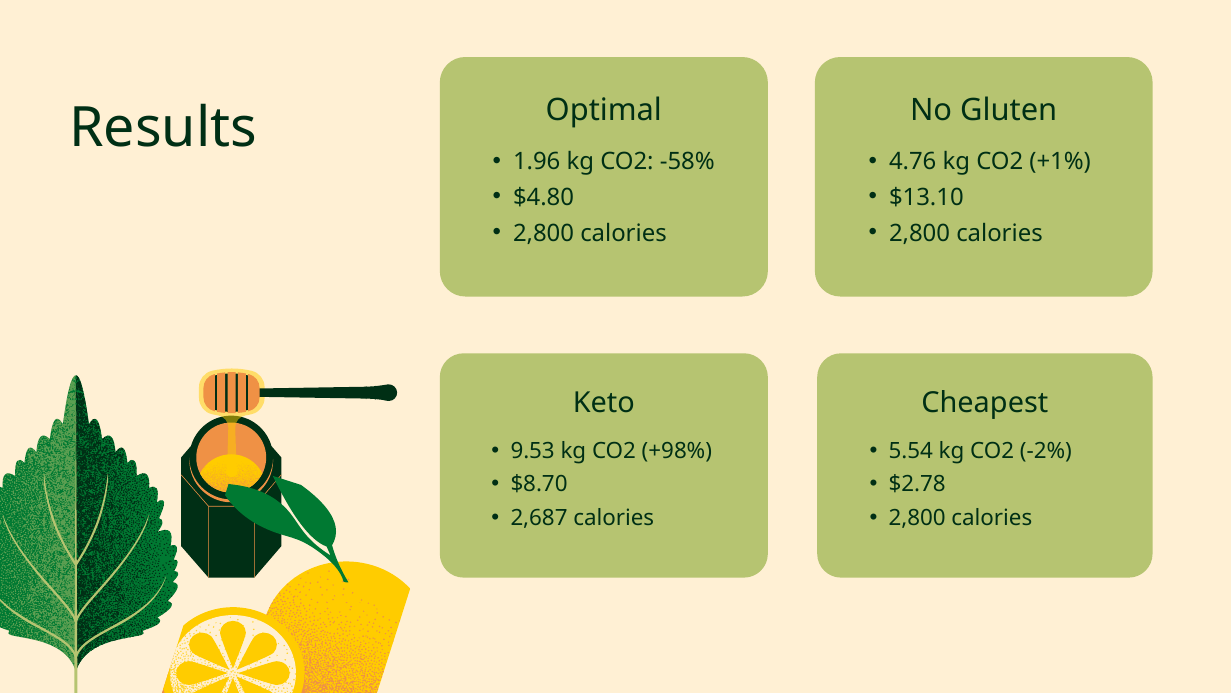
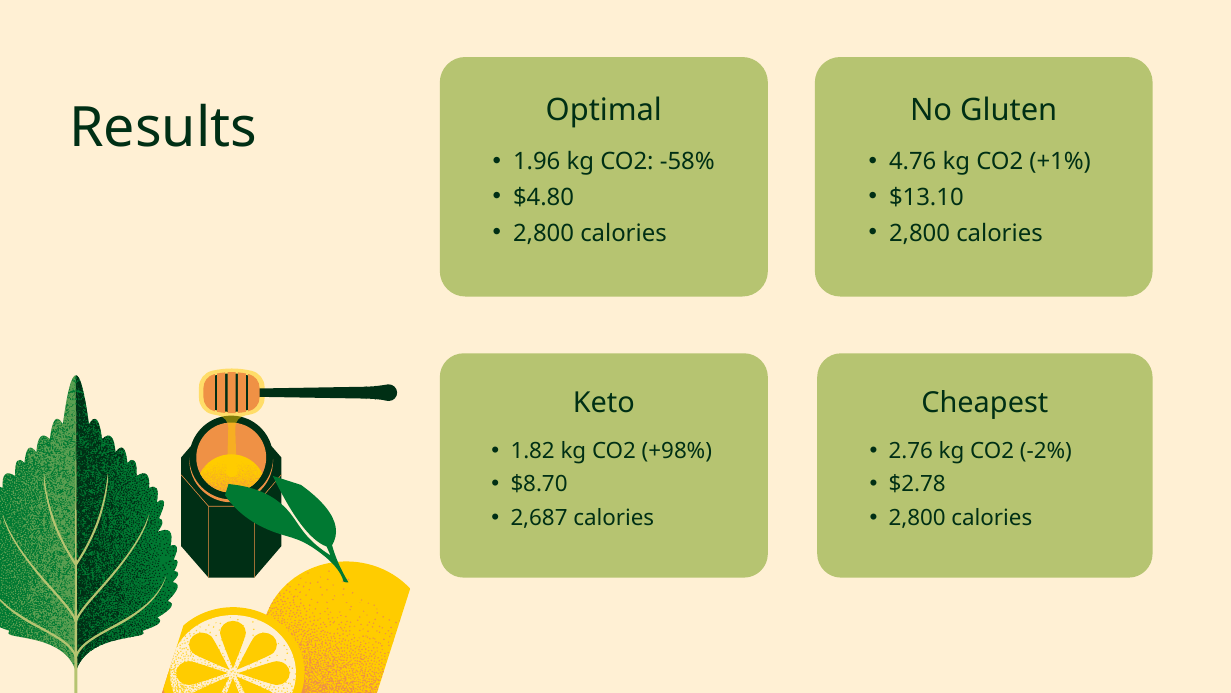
9.53: 9.53 -> 1.82
5.54: 5.54 -> 2.76
